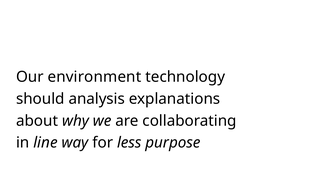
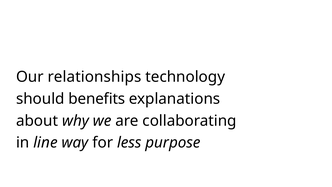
environment: environment -> relationships
analysis: analysis -> benefits
